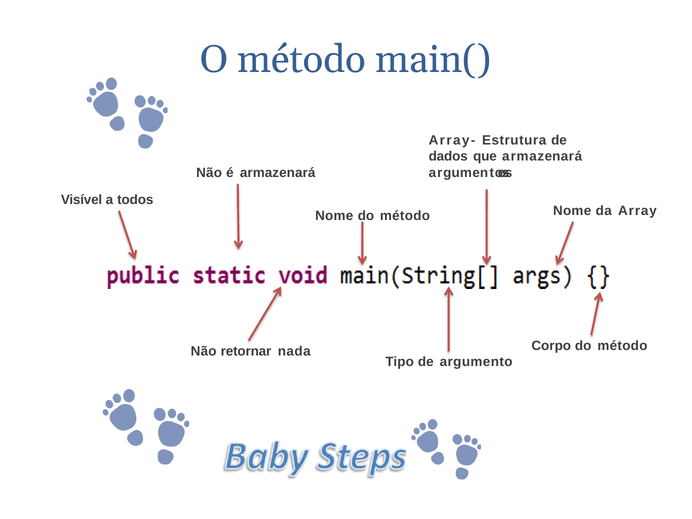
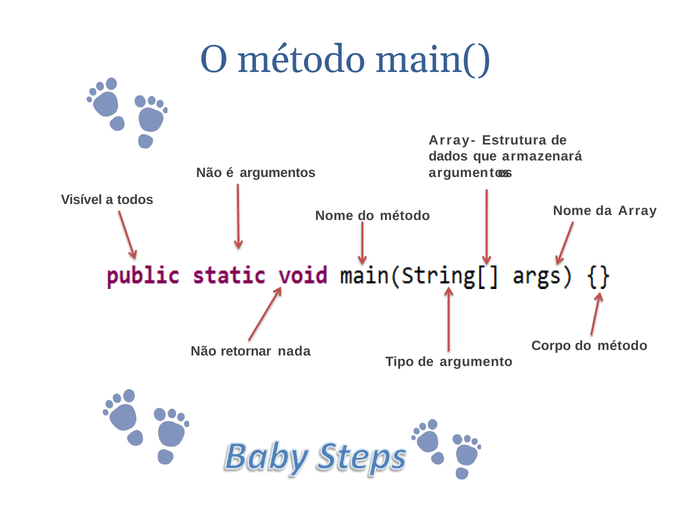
é armazenará: armazenará -> argumentos
